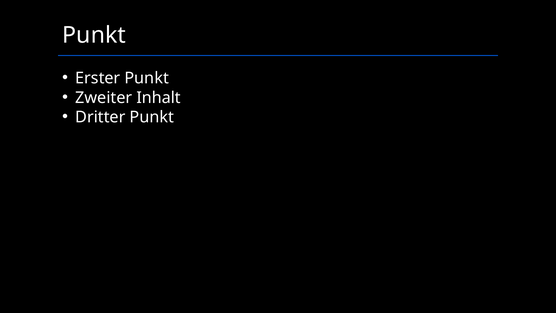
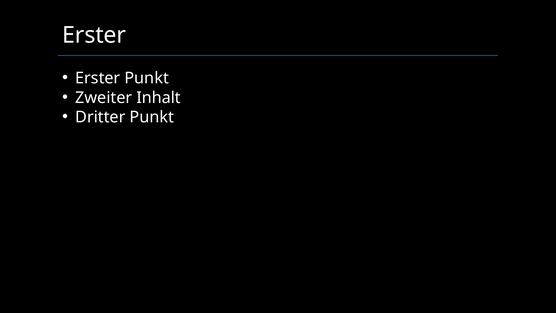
Punkt at (94, 35): Punkt -> Erster
